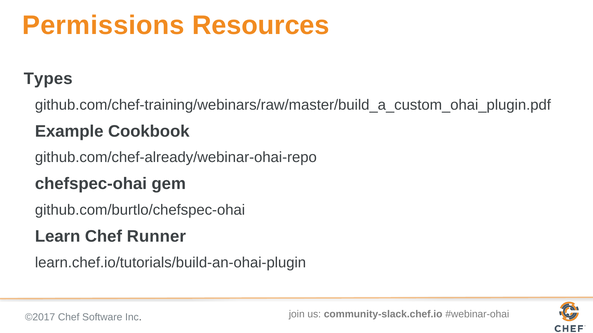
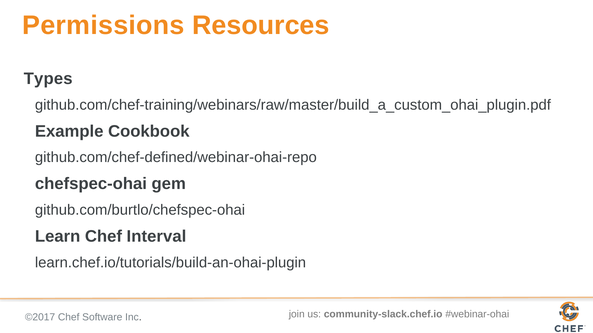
github.com/chef-already/webinar-ohai-repo: github.com/chef-already/webinar-ohai-repo -> github.com/chef-defined/webinar-ohai-repo
Runner: Runner -> Interval
